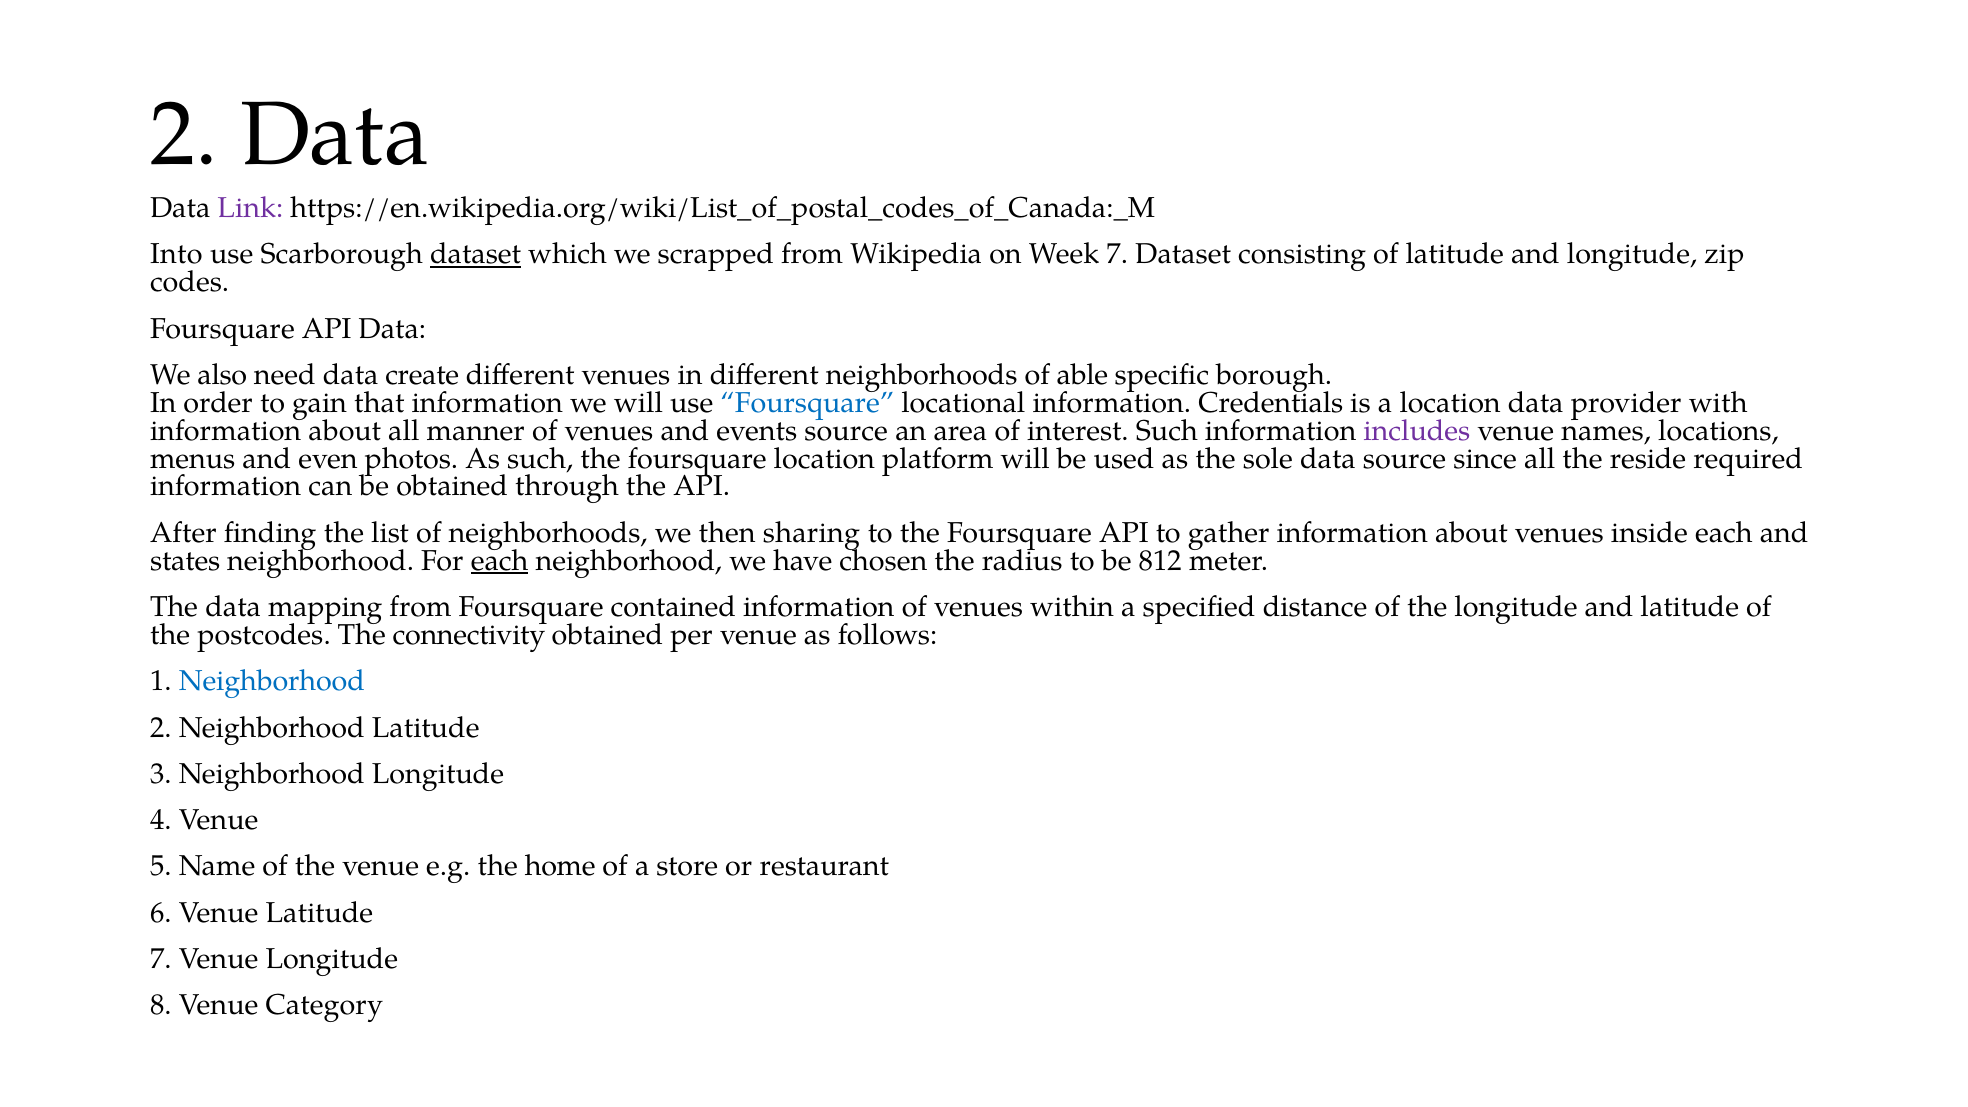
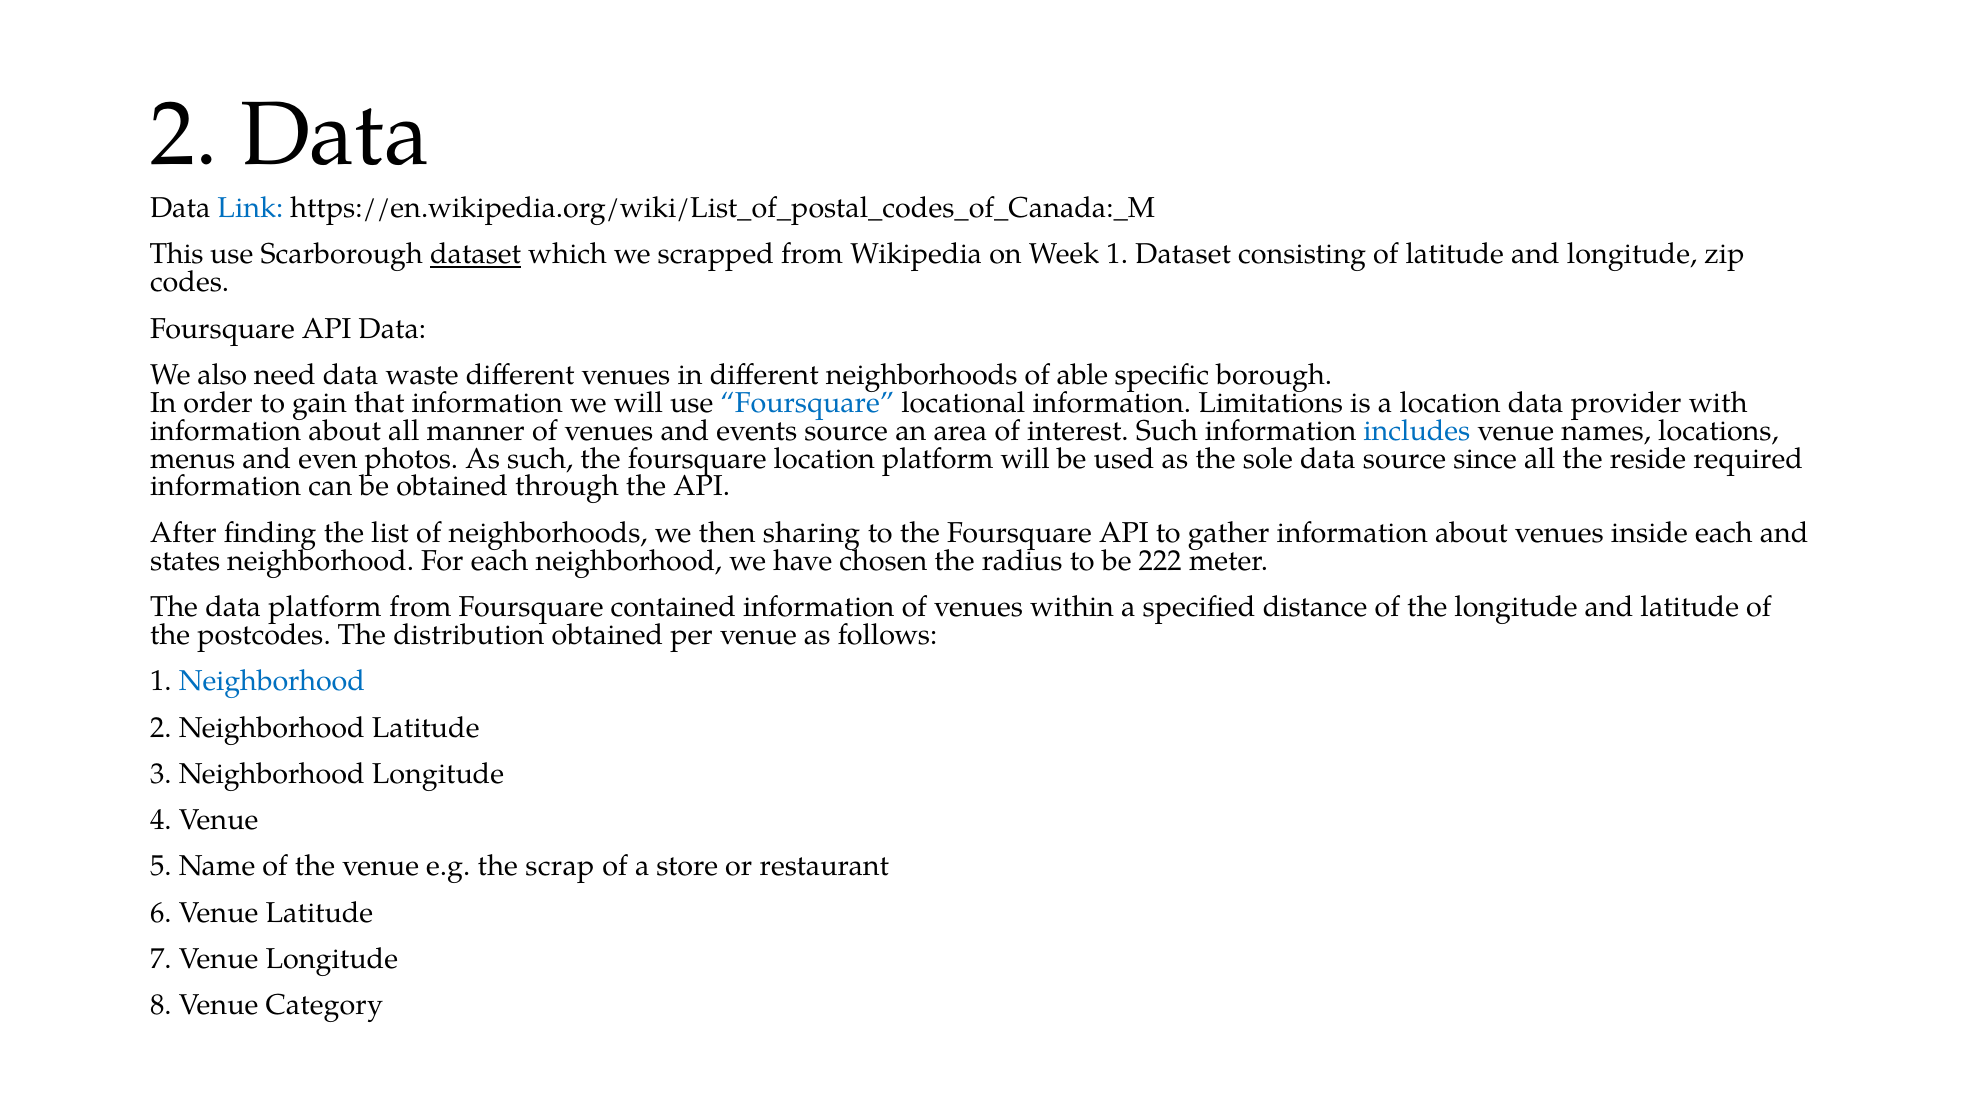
Link colour: purple -> blue
Into: Into -> This
Week 7: 7 -> 1
create: create -> waste
Credentials: Credentials -> Limitations
includes colour: purple -> blue
each at (500, 561) underline: present -> none
812: 812 -> 222
data mapping: mapping -> platform
connectivity: connectivity -> distribution
home: home -> scrap
